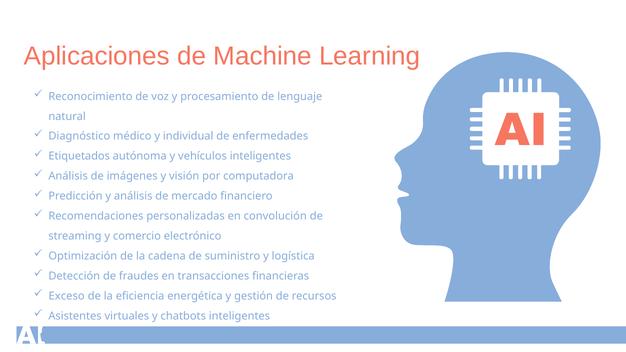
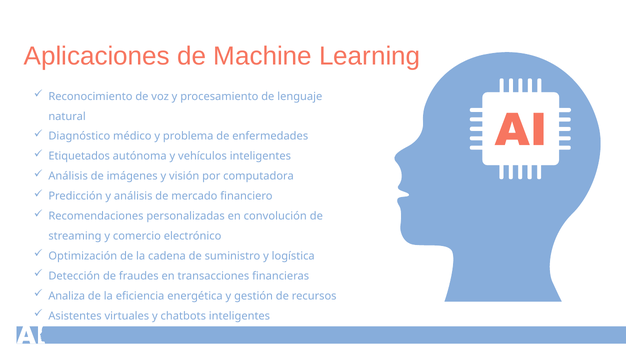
individual: individual -> problema
Exceso: Exceso -> Analiza
